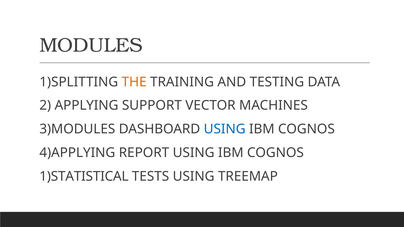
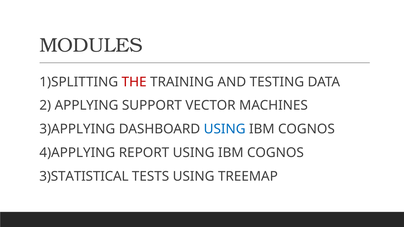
THE colour: orange -> red
3)MODULES: 3)MODULES -> 3)APPLYING
1)STATISTICAL: 1)STATISTICAL -> 3)STATISTICAL
